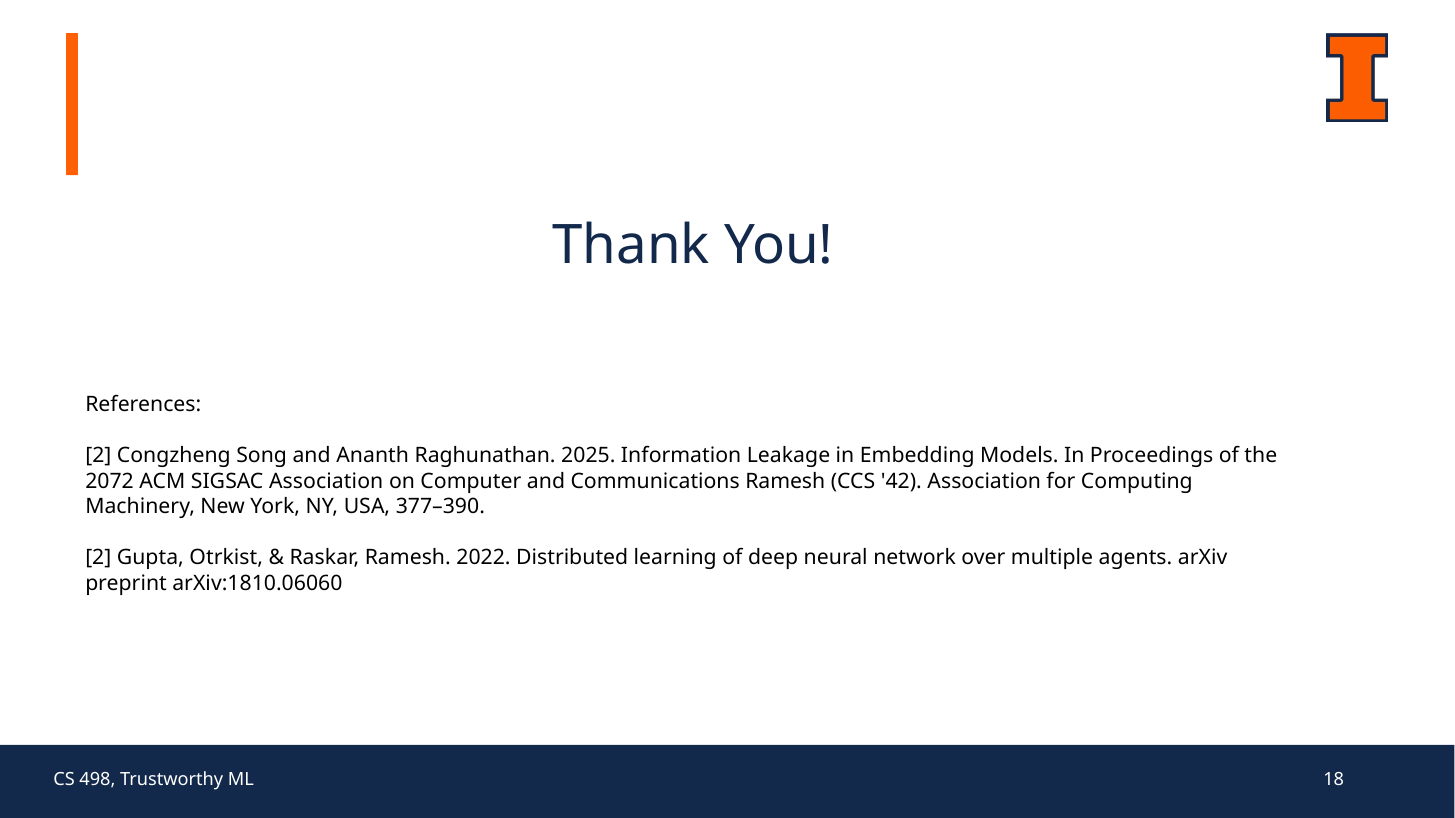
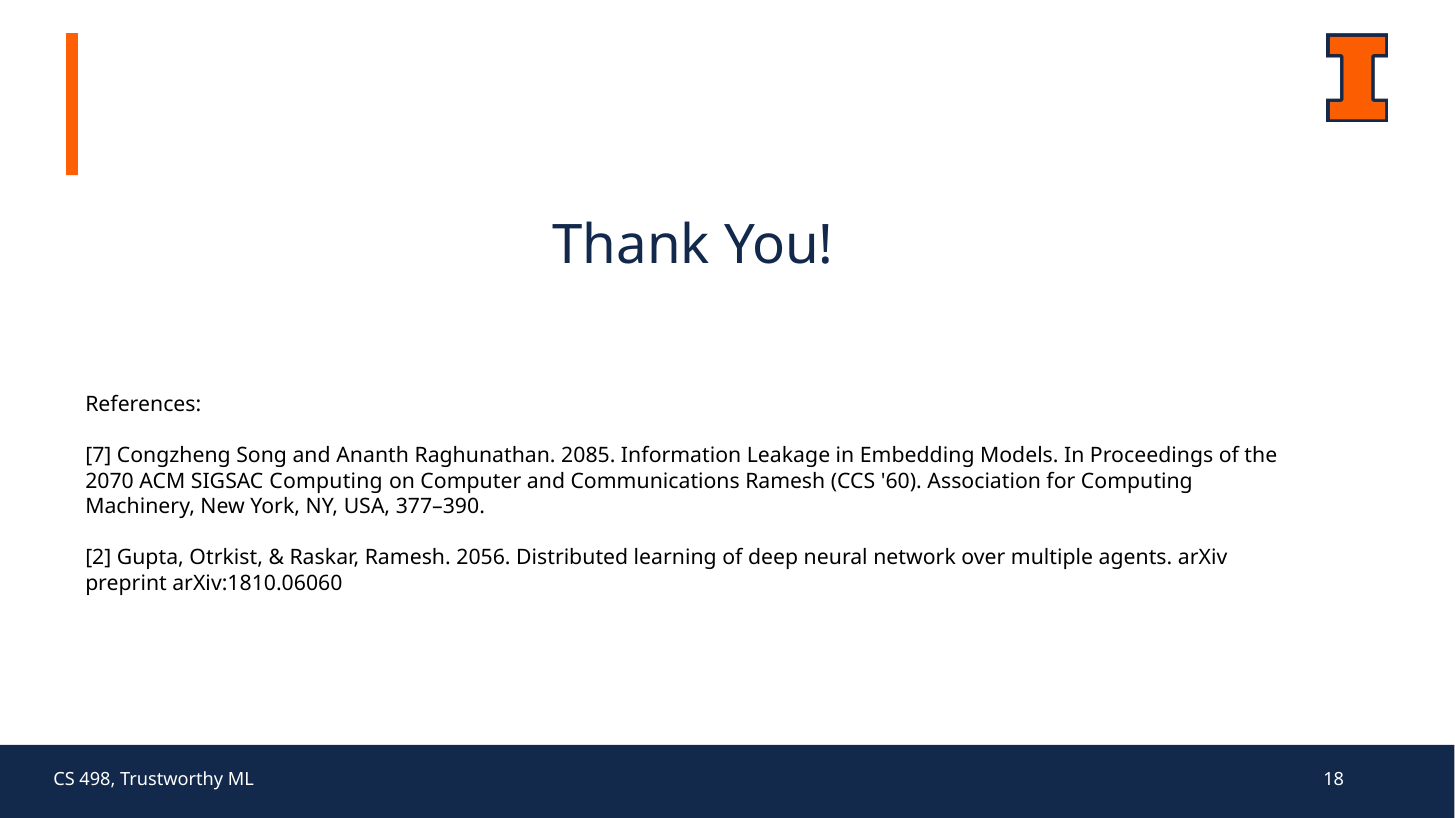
2 at (98, 456): 2 -> 7
2025: 2025 -> 2085
2072: 2072 -> 2070
SIGSAC Association: Association -> Computing
42: 42 -> 60
2022: 2022 -> 2056
